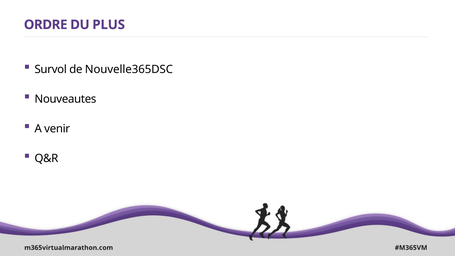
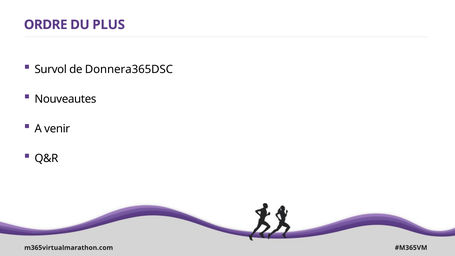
Nouvelle365DSC: Nouvelle365DSC -> Donnera365DSC
